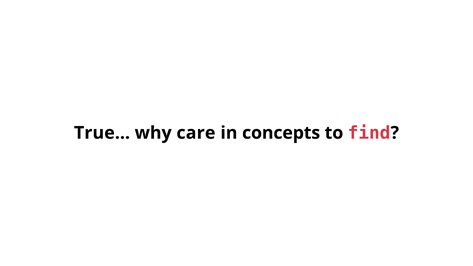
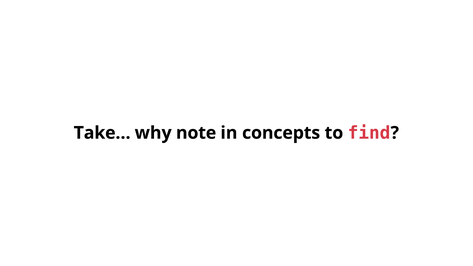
True…: True… -> Take…
care: care -> note
